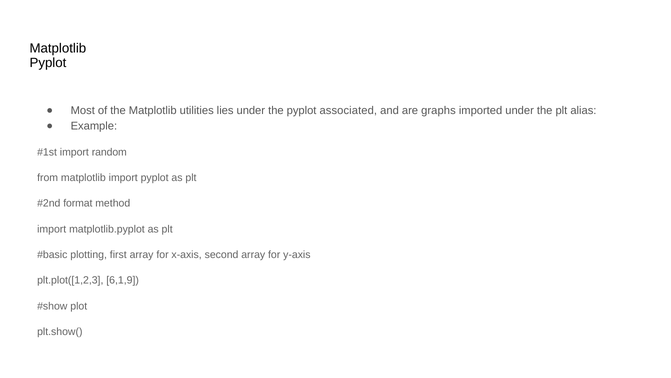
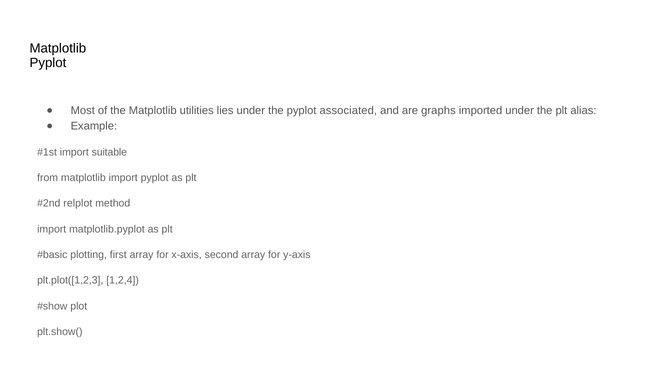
random: random -> suitable
format: format -> relplot
6,1,9: 6,1,9 -> 1,2,4
